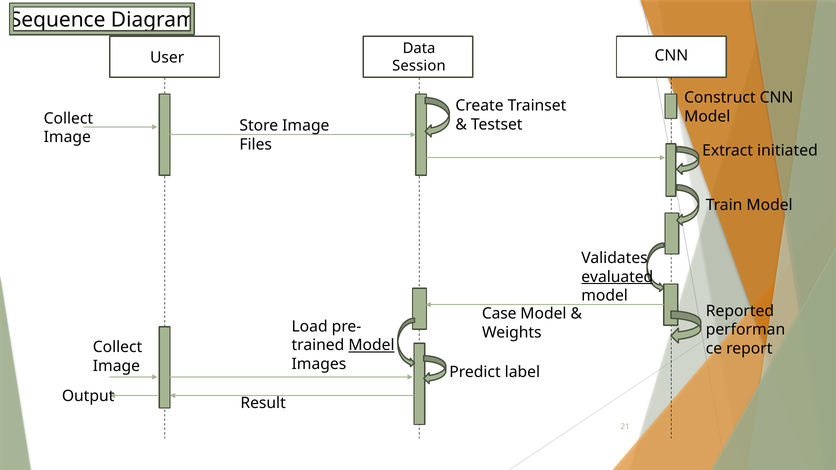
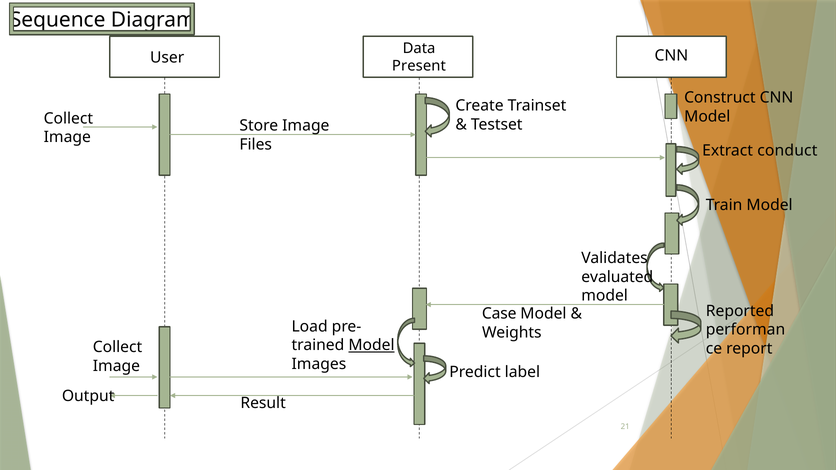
Session: Session -> Present
initiated: initiated -> conduct
evaluated underline: present -> none
